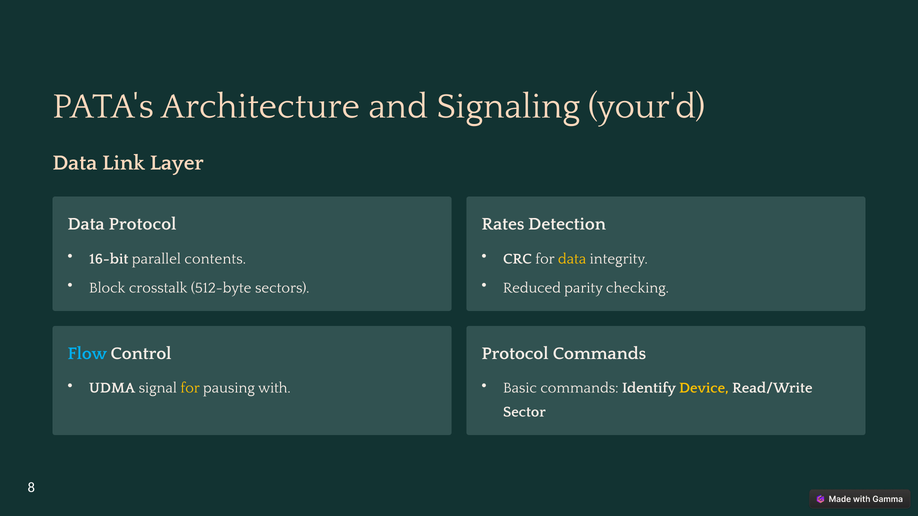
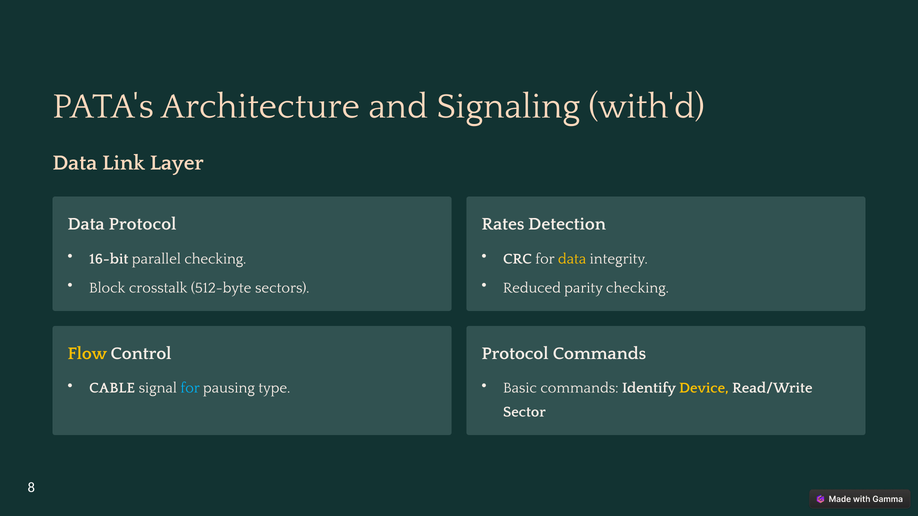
your'd: your'd -> with'd
parallel contents: contents -> checking
Flow colour: light blue -> yellow
UDMA: UDMA -> CABLE
for at (190, 388) colour: yellow -> light blue
with: with -> type
